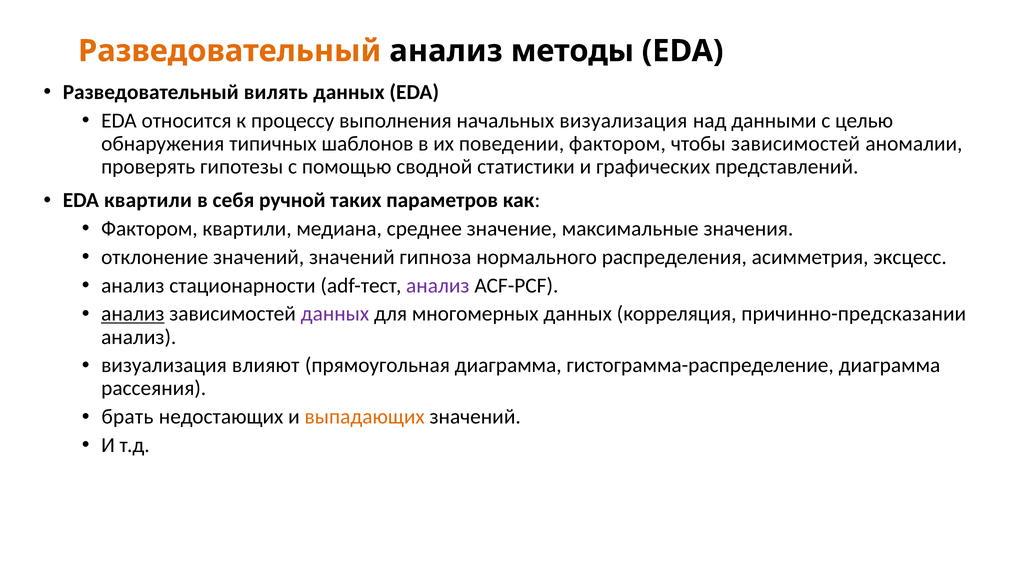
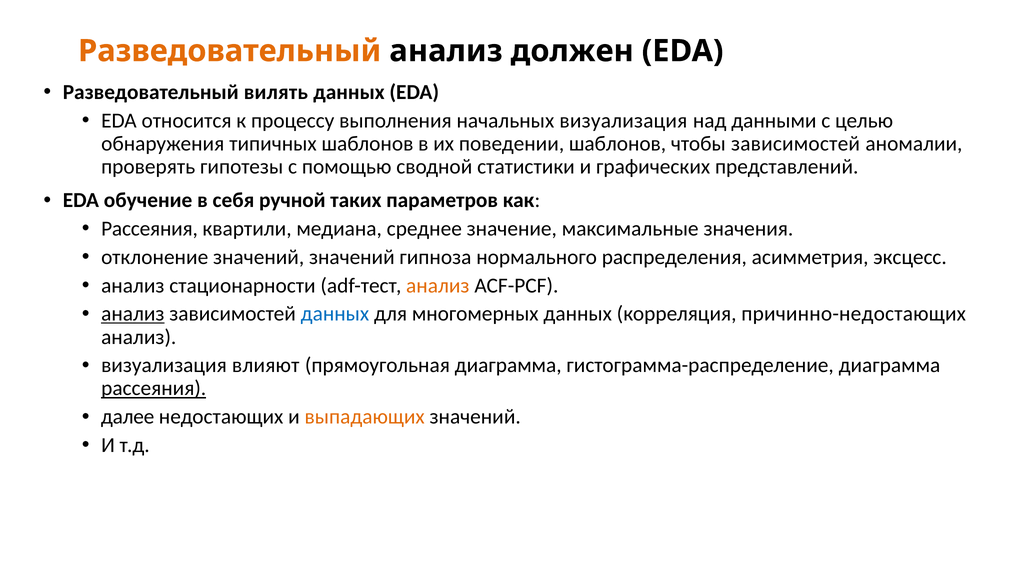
методы: методы -> должен
поведении фактором: фактором -> шаблонов
EDA квартили: квартили -> обучение
Фактором at (149, 229): Фактором -> Рассеяния
анализ at (438, 286) colour: purple -> orange
данных at (335, 314) colour: purple -> blue
причинно-предсказании: причинно-предсказании -> причинно-недостающих
рассеяния at (154, 388) underline: none -> present
брать: брать -> далее
